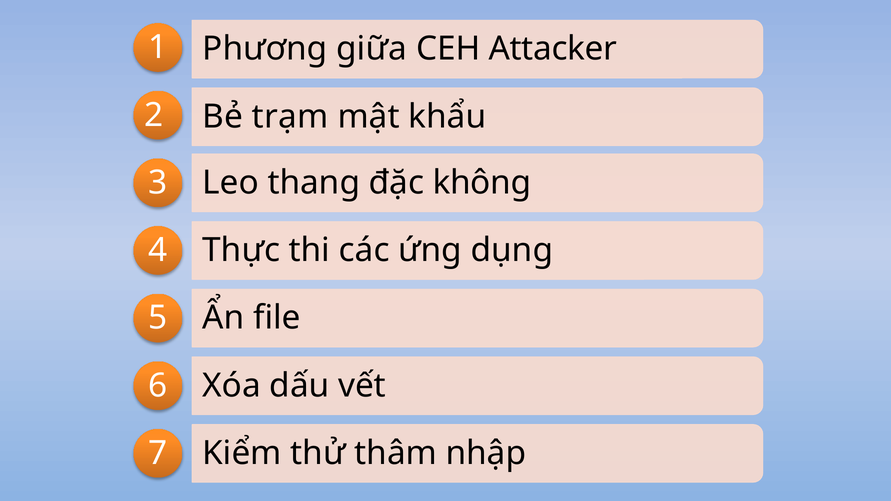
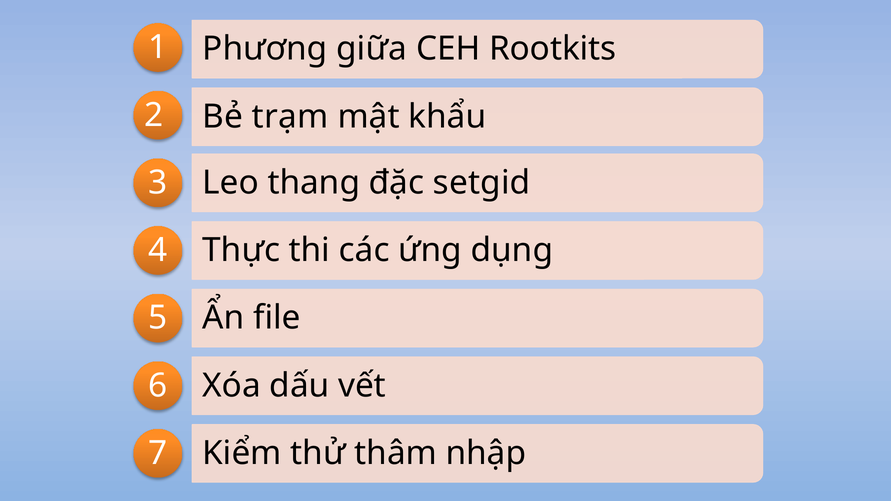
Attacker: Attacker -> Rootkits
không: không -> setgid
